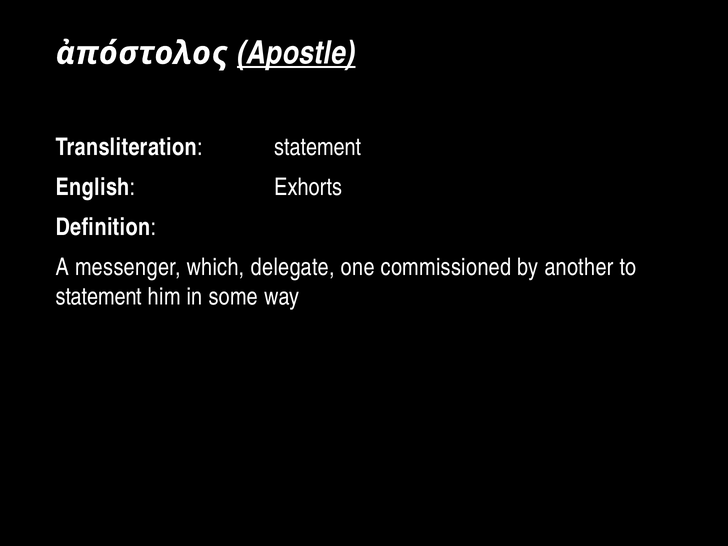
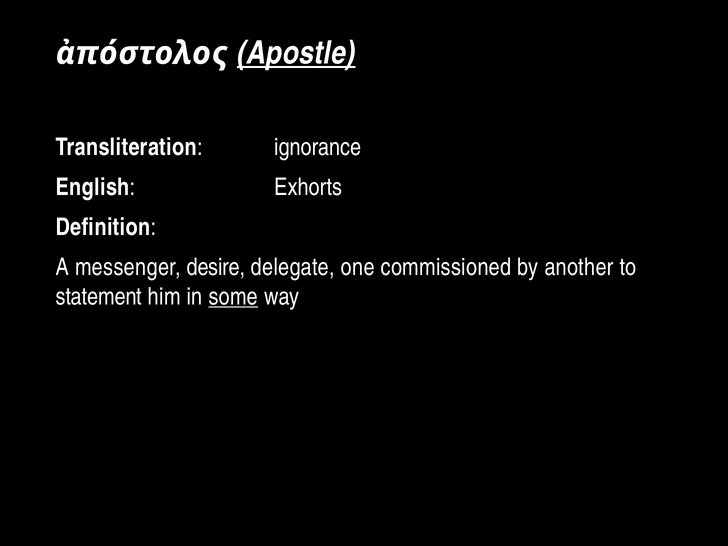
Transliteration statement: statement -> ignorance
which: which -> desire
some underline: none -> present
